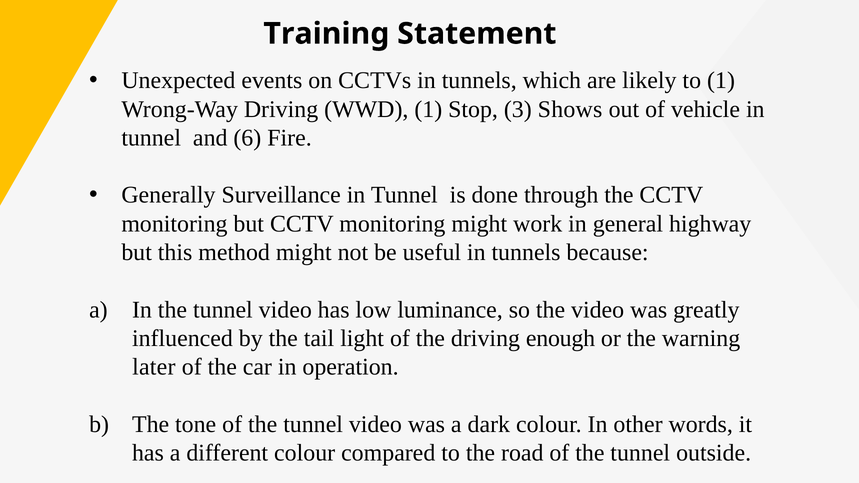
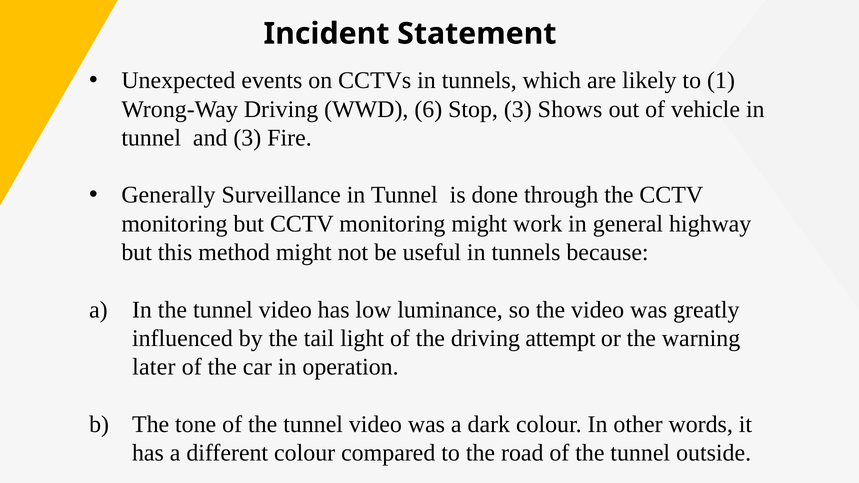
Training: Training -> Incident
WWD 1: 1 -> 6
and 6: 6 -> 3
enough: enough -> attempt
